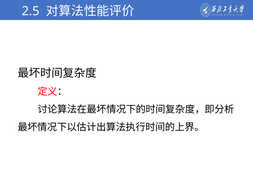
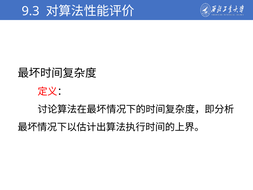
2.5: 2.5 -> 9.3
